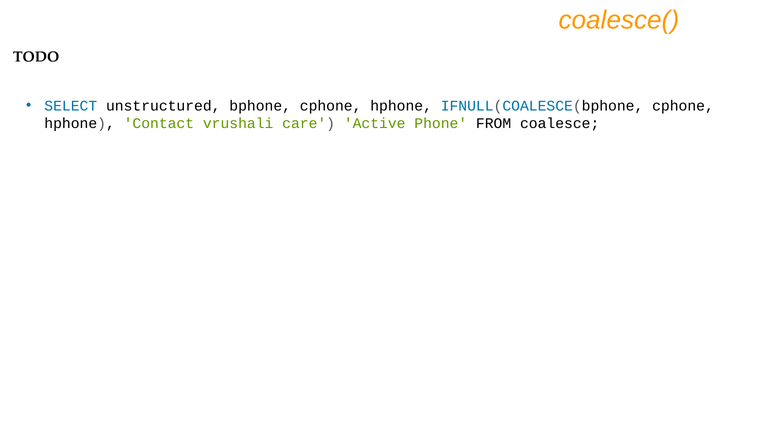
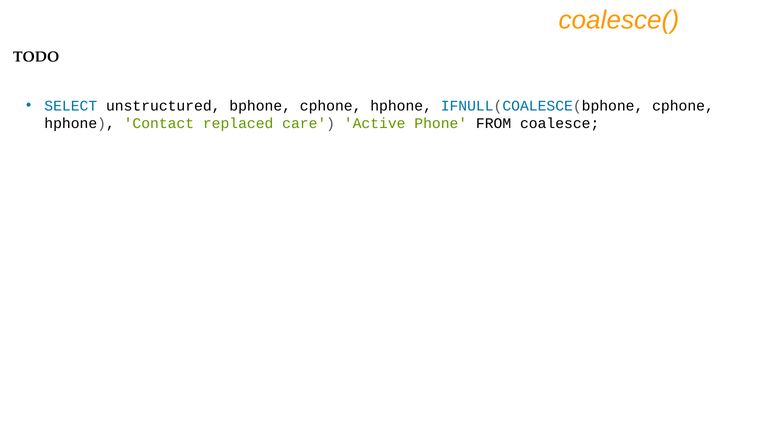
vrushali: vrushali -> replaced
